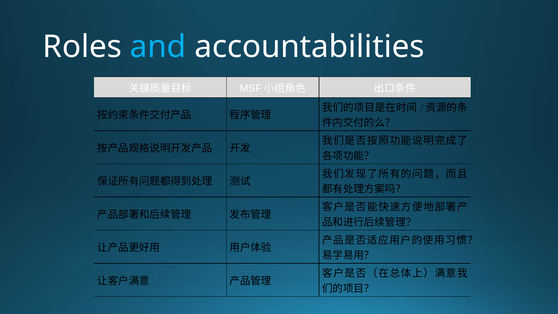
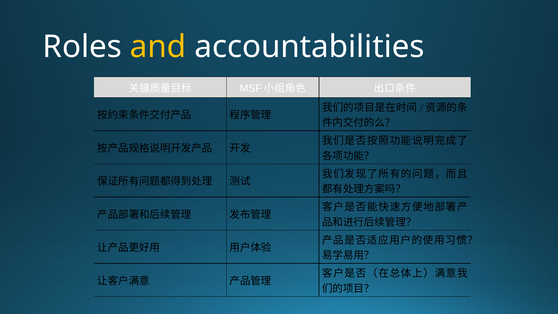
and colour: light blue -> yellow
